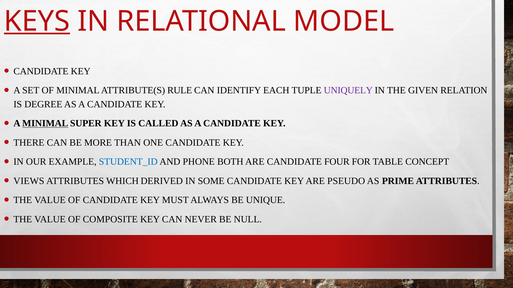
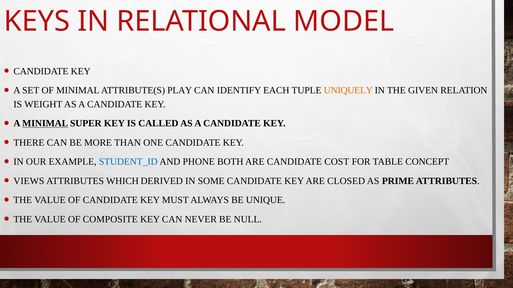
KEYS underline: present -> none
RULE: RULE -> PLAY
UNIQUELY colour: purple -> orange
DEGREE: DEGREE -> WEIGHT
FOUR: FOUR -> COST
PSEUDO: PSEUDO -> CLOSED
